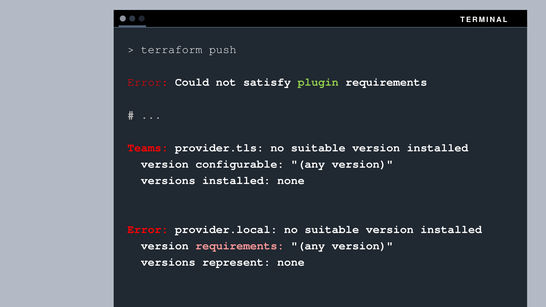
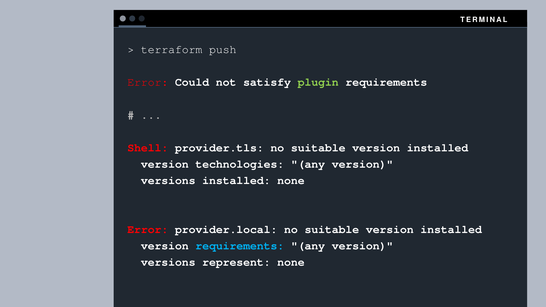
Teams: Teams -> Shell
configurable: configurable -> technologies
requirements at (240, 246) colour: pink -> light blue
